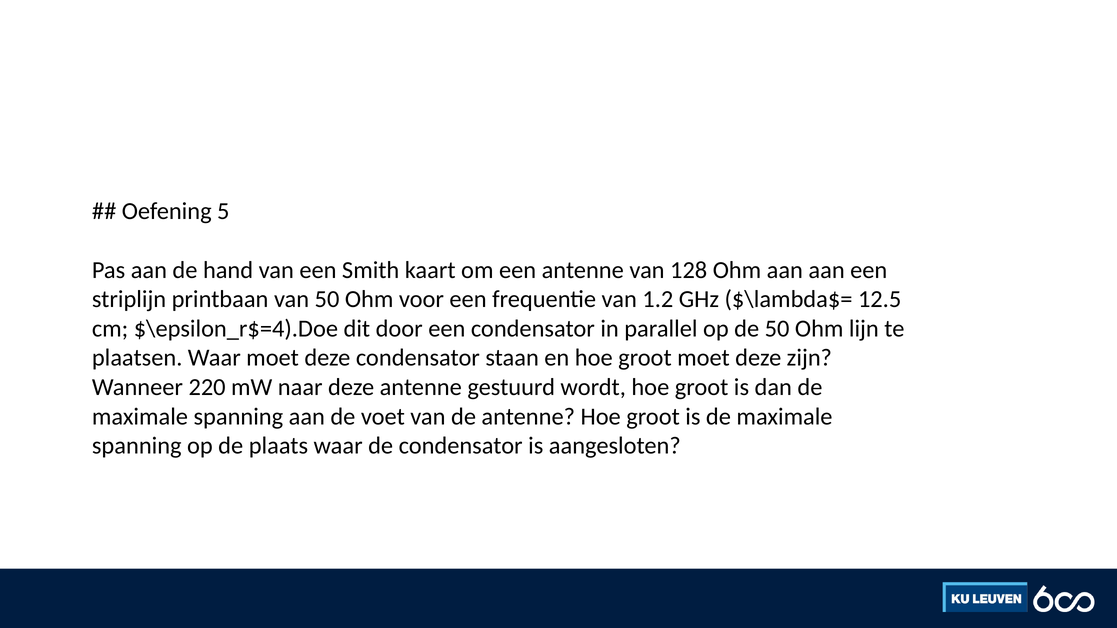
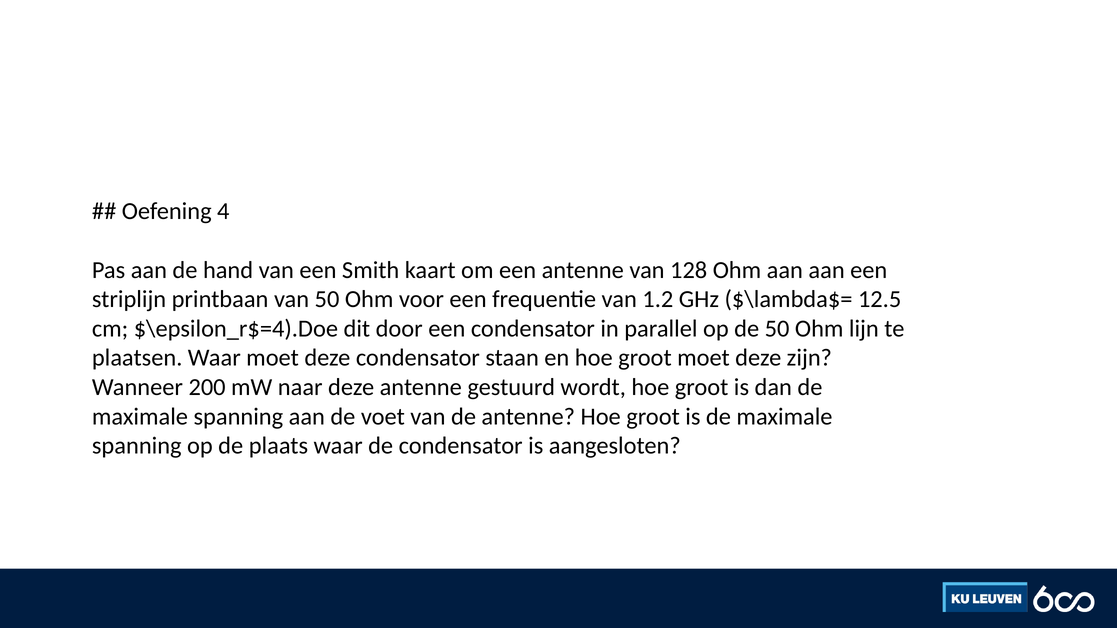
5: 5 -> 4
220: 220 -> 200
